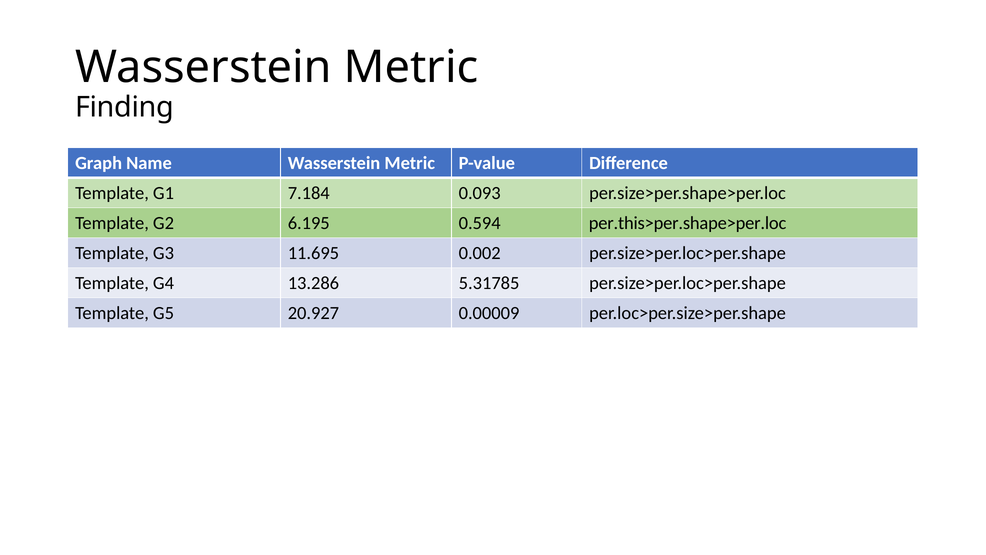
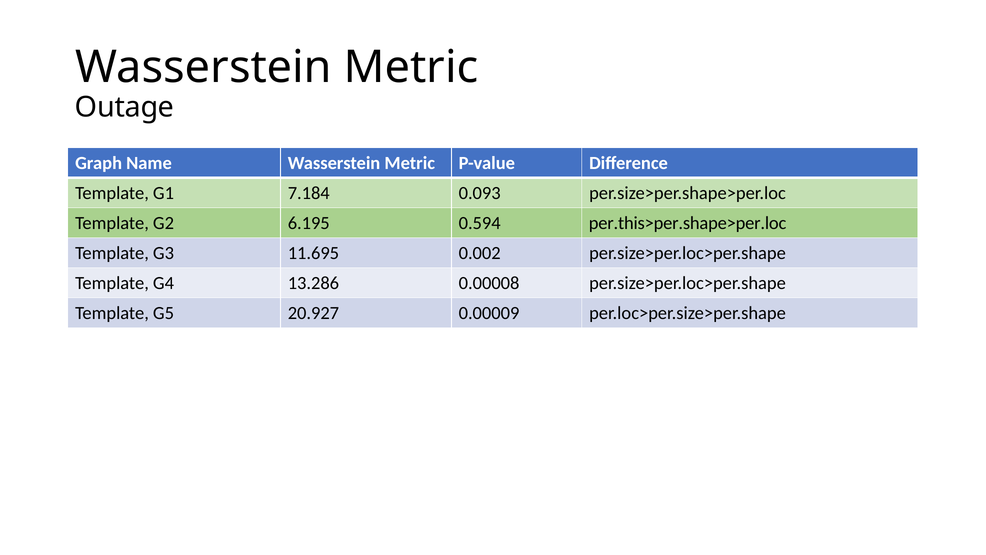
Finding: Finding -> Outage
5.31785: 5.31785 -> 0.00008
